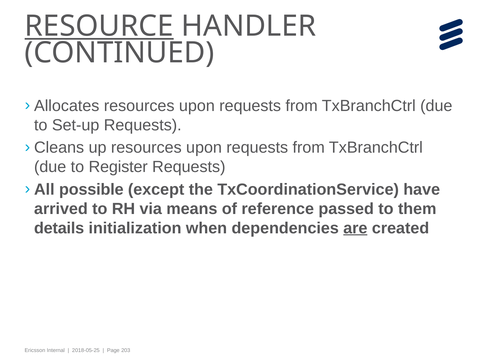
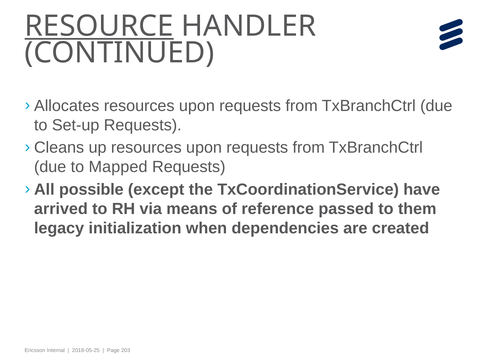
Register: Register -> Mapped
details: details -> legacy
are underline: present -> none
